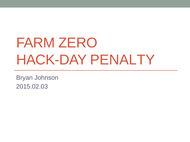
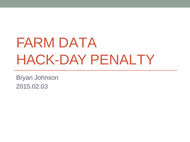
ZERO: ZERO -> DATA
